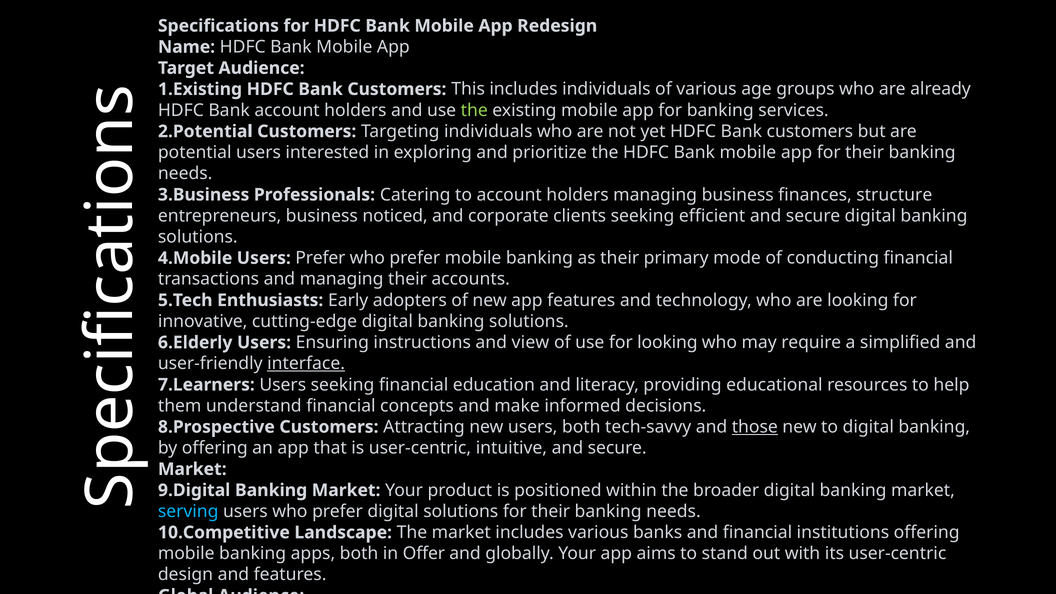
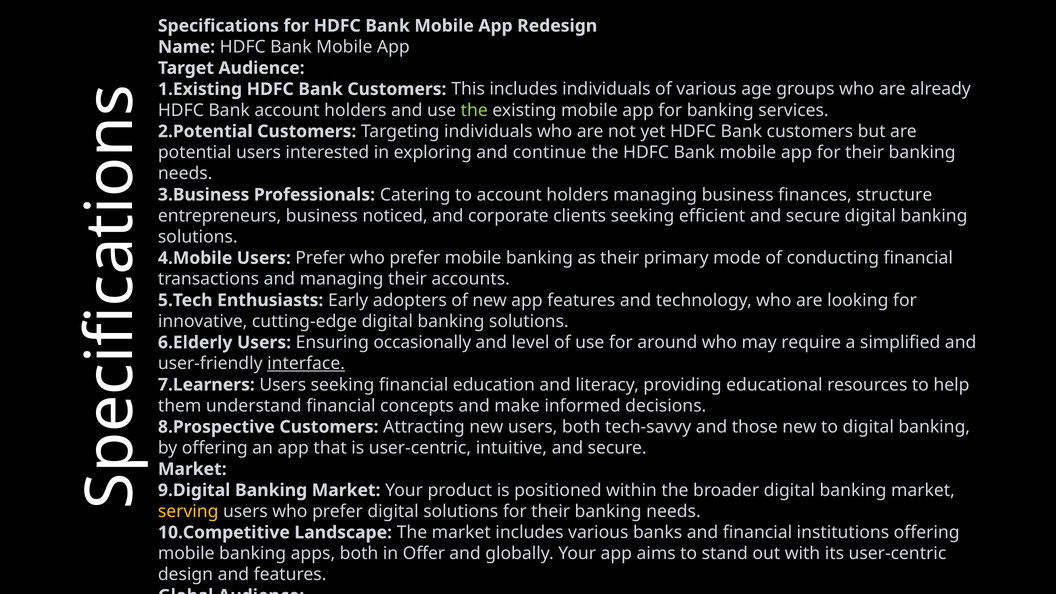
prioritize: prioritize -> continue
instructions: instructions -> occasionally
view: view -> level
for looking: looking -> around
those underline: present -> none
serving colour: light blue -> yellow
